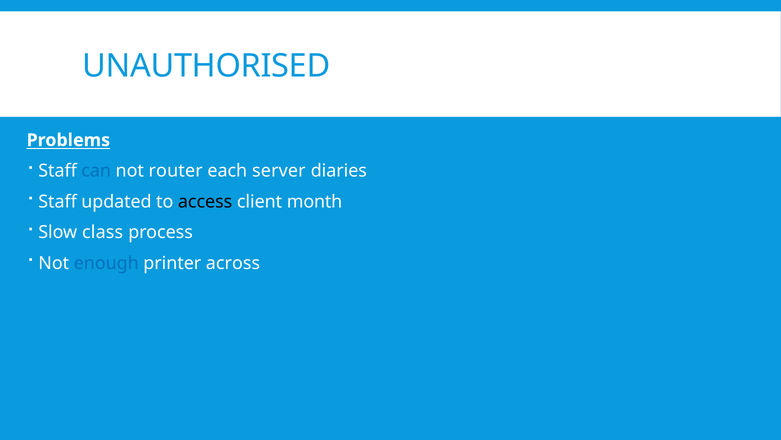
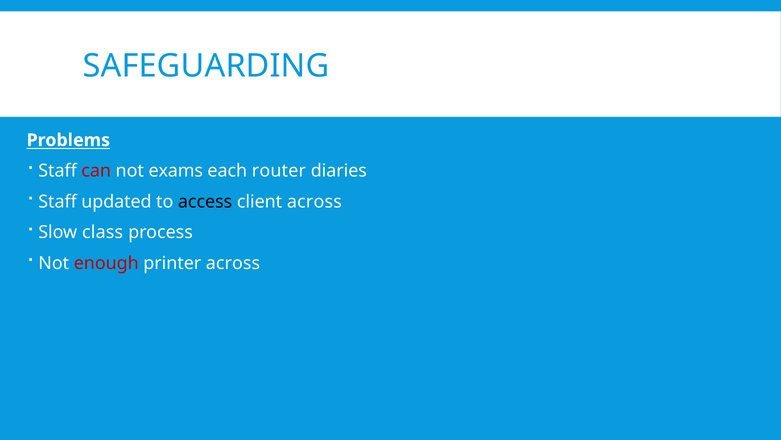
UNAUTHORISED: UNAUTHORISED -> SAFEGUARDING
can colour: blue -> red
router: router -> exams
server: server -> router
client month: month -> across
enough colour: blue -> red
